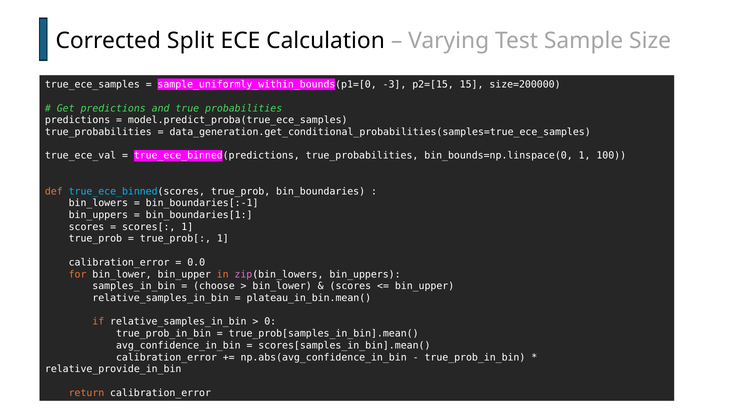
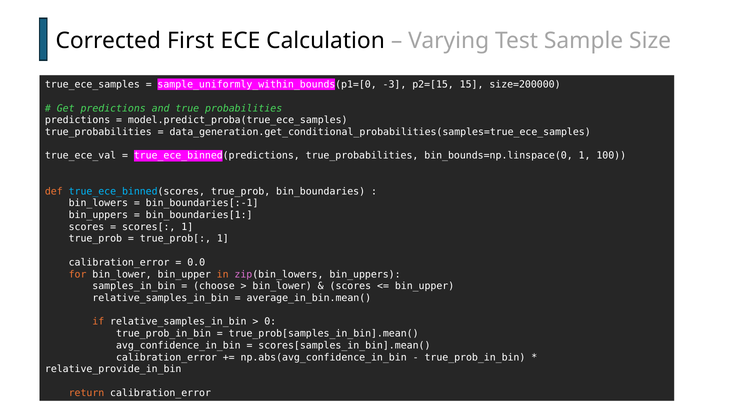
Split: Split -> First
plateau_in_bin.mean(: plateau_in_bin.mean( -> average_in_bin.mean(
